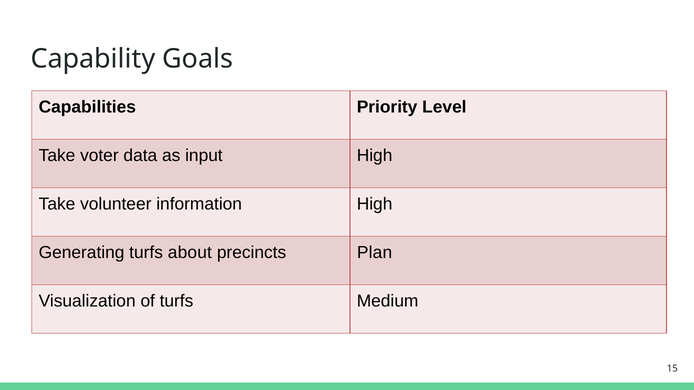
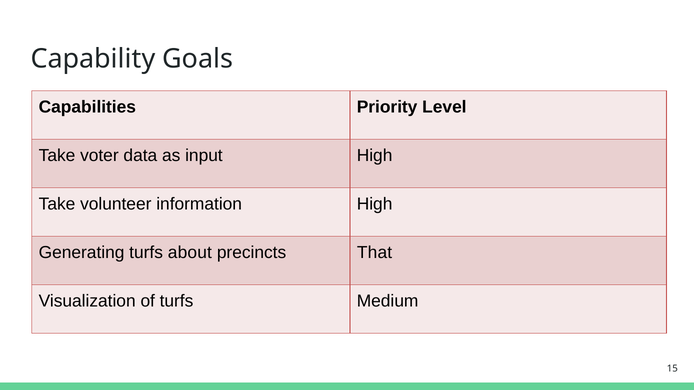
Plan: Plan -> That
